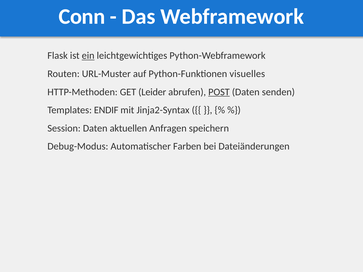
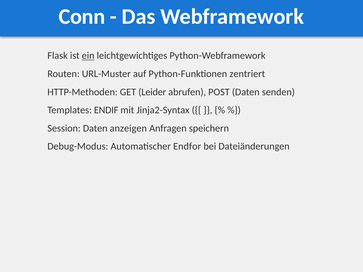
visuelles: visuelles -> zentriert
POST underline: present -> none
aktuellen: aktuellen -> anzeigen
Farben: Farben -> Endfor
